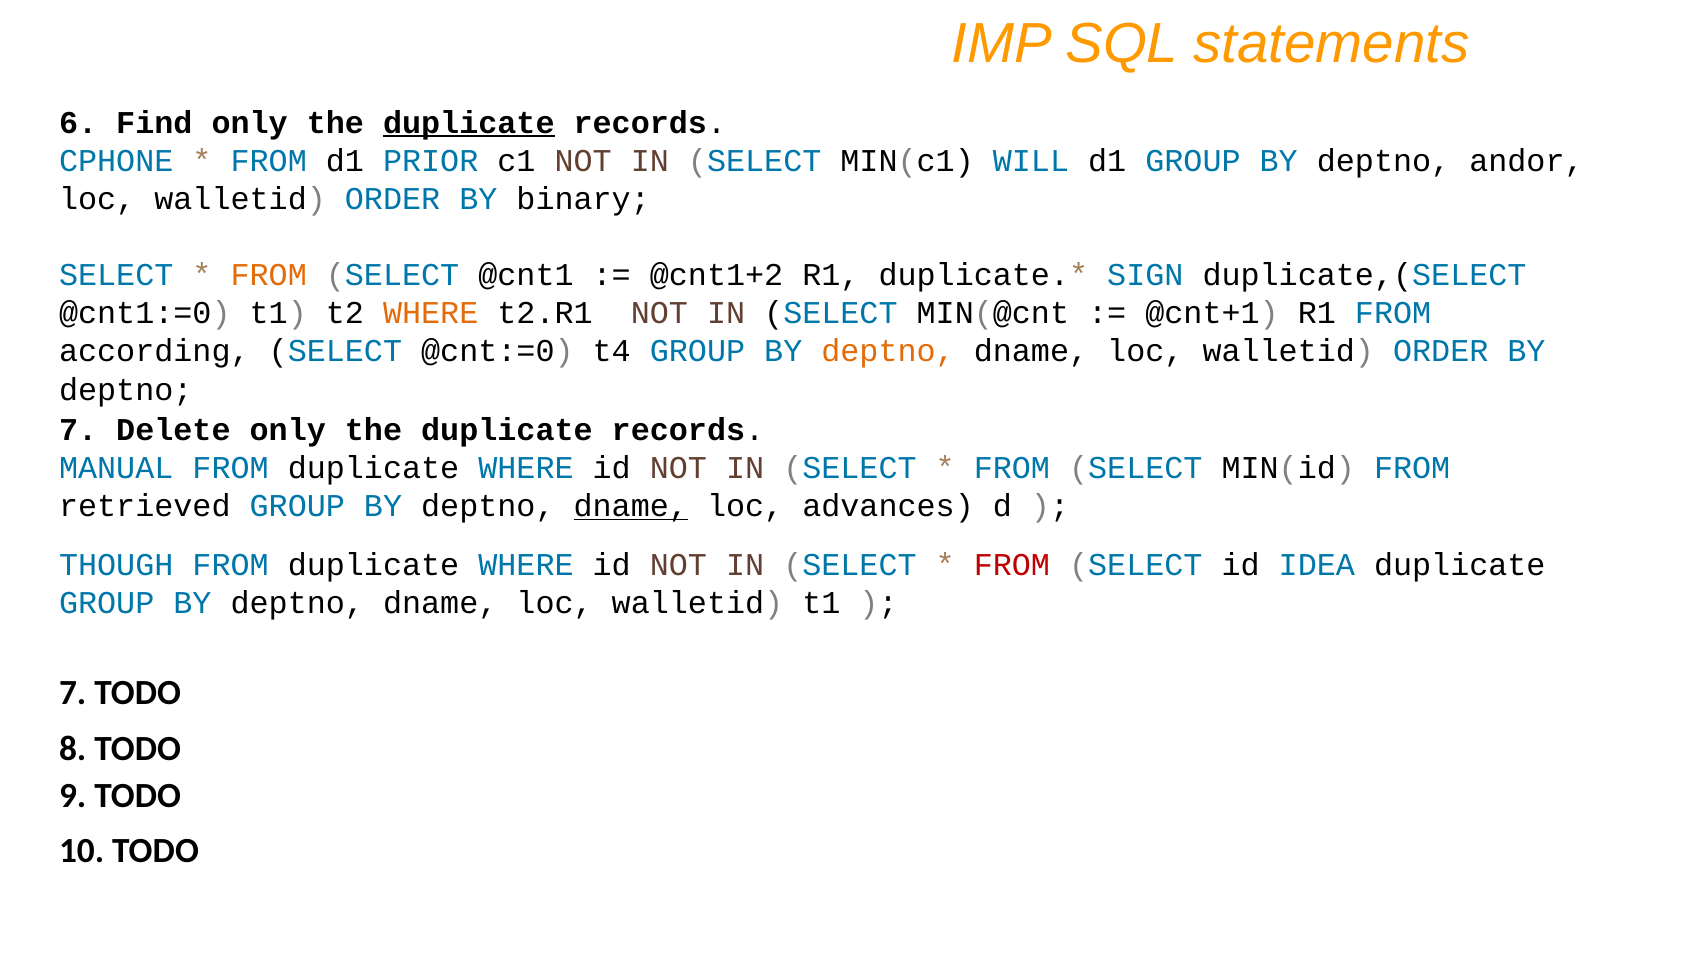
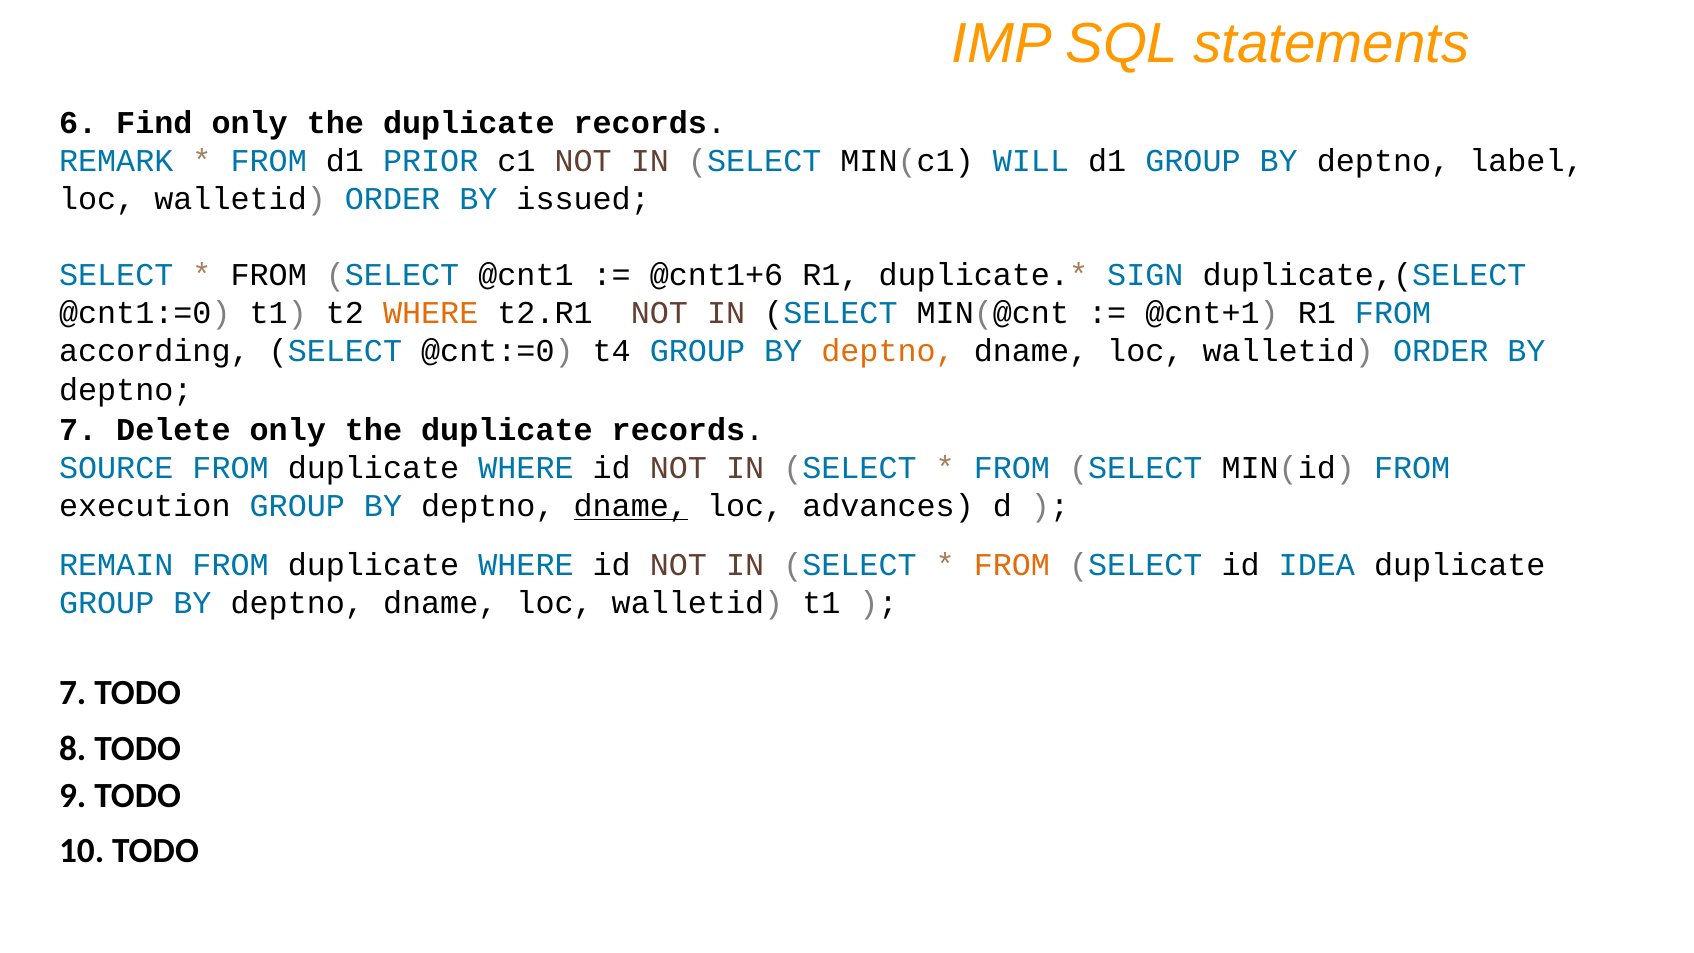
duplicate at (469, 123) underline: present -> none
CPHONE: CPHONE -> REMARK
andor: andor -> label
binary: binary -> issued
FROM at (269, 275) colour: orange -> black
@cnt1+2: @cnt1+2 -> @cnt1+6
MANUAL: MANUAL -> SOURCE
retrieved: retrieved -> execution
THOUGH: THOUGH -> REMAIN
FROM at (1012, 565) colour: red -> orange
